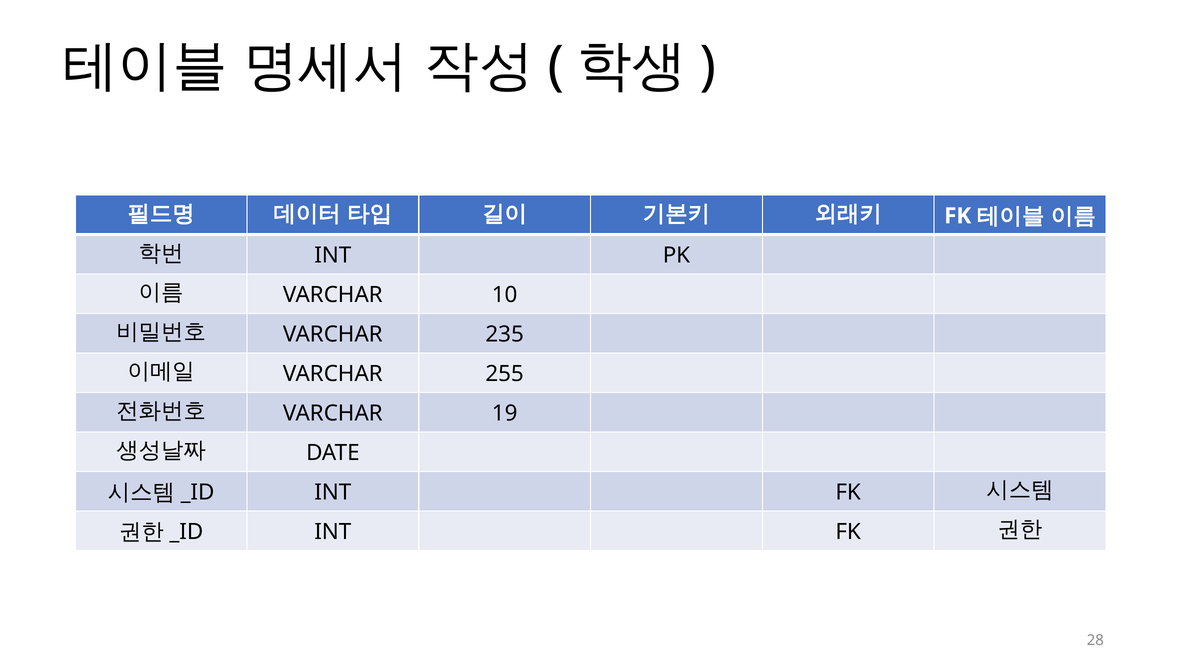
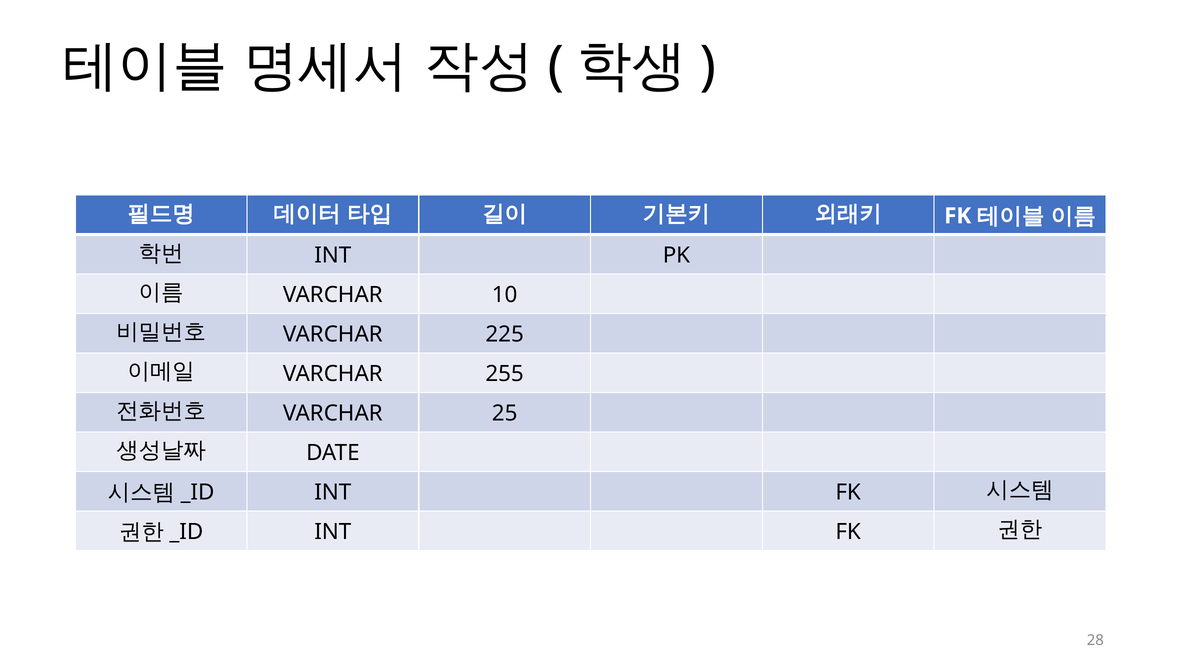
235: 235 -> 225
19: 19 -> 25
